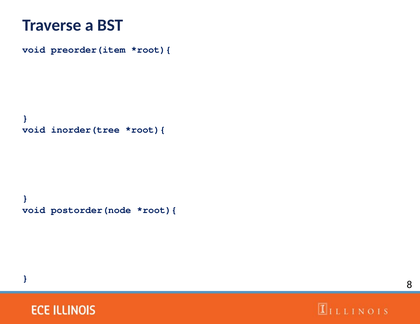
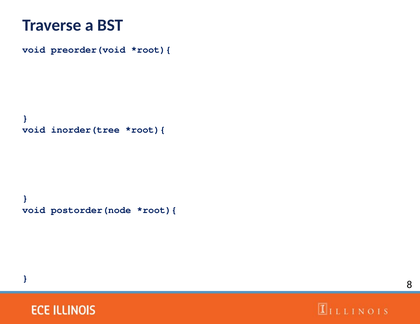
preorder(item: preorder(item -> preorder(void
